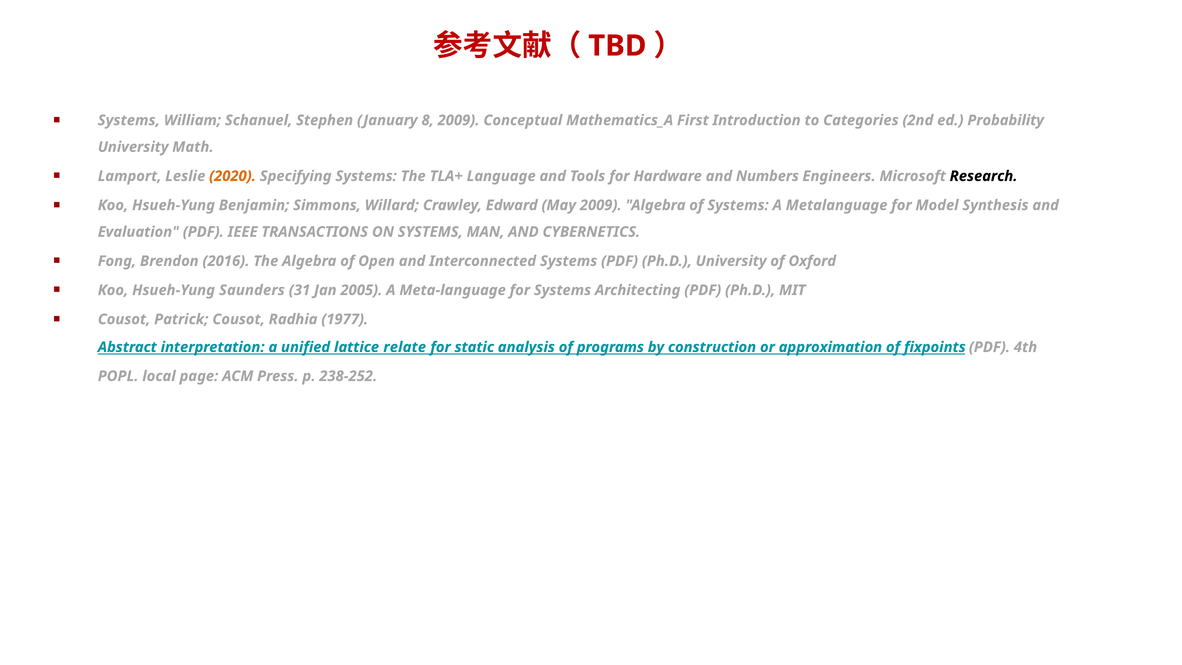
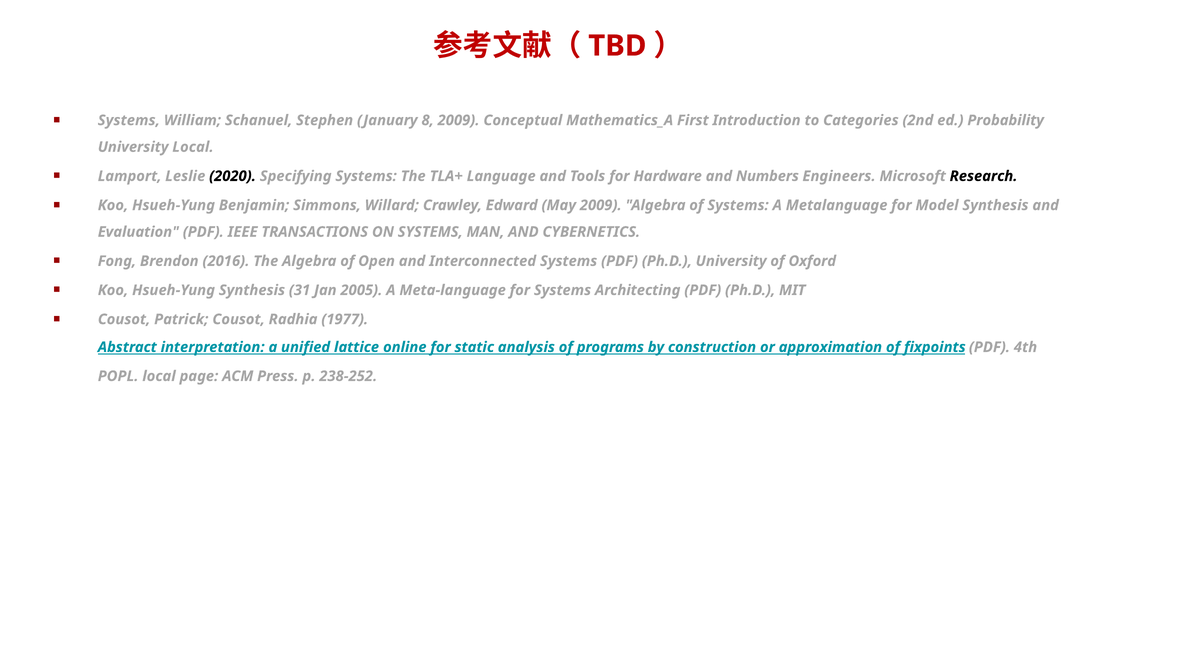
University Math: Math -> Local
2020 colour: orange -> black
Hsueh-Yung Saunders: Saunders -> Synthesis
relate: relate -> online
